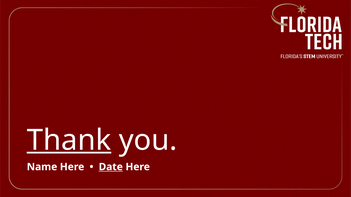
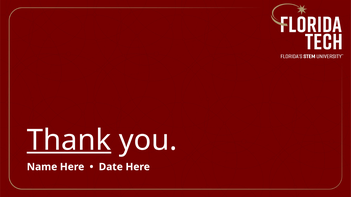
Date underline: present -> none
